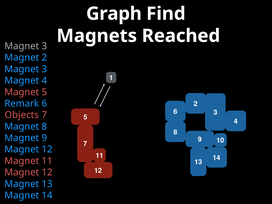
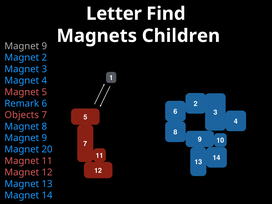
Graph: Graph -> Letter
Reached: Reached -> Children
3 at (44, 46): 3 -> 9
12 at (47, 149): 12 -> 20
